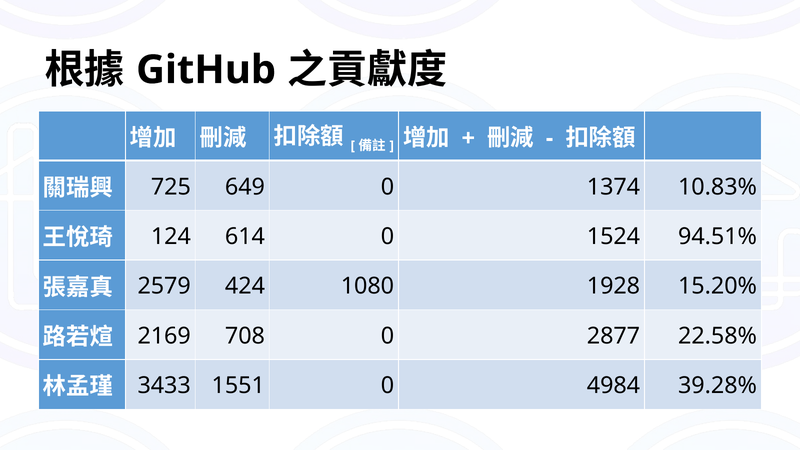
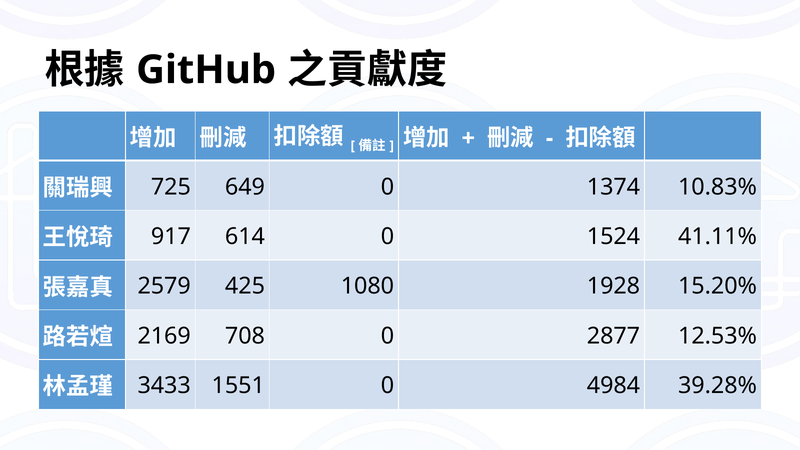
124: 124 -> 917
94.51%: 94.51% -> 41.11%
424: 424 -> 425
22.58%: 22.58% -> 12.53%
